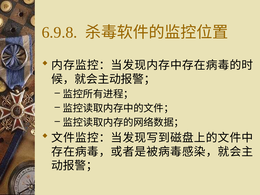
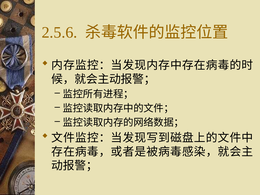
6.9.8: 6.9.8 -> 2.5.6
